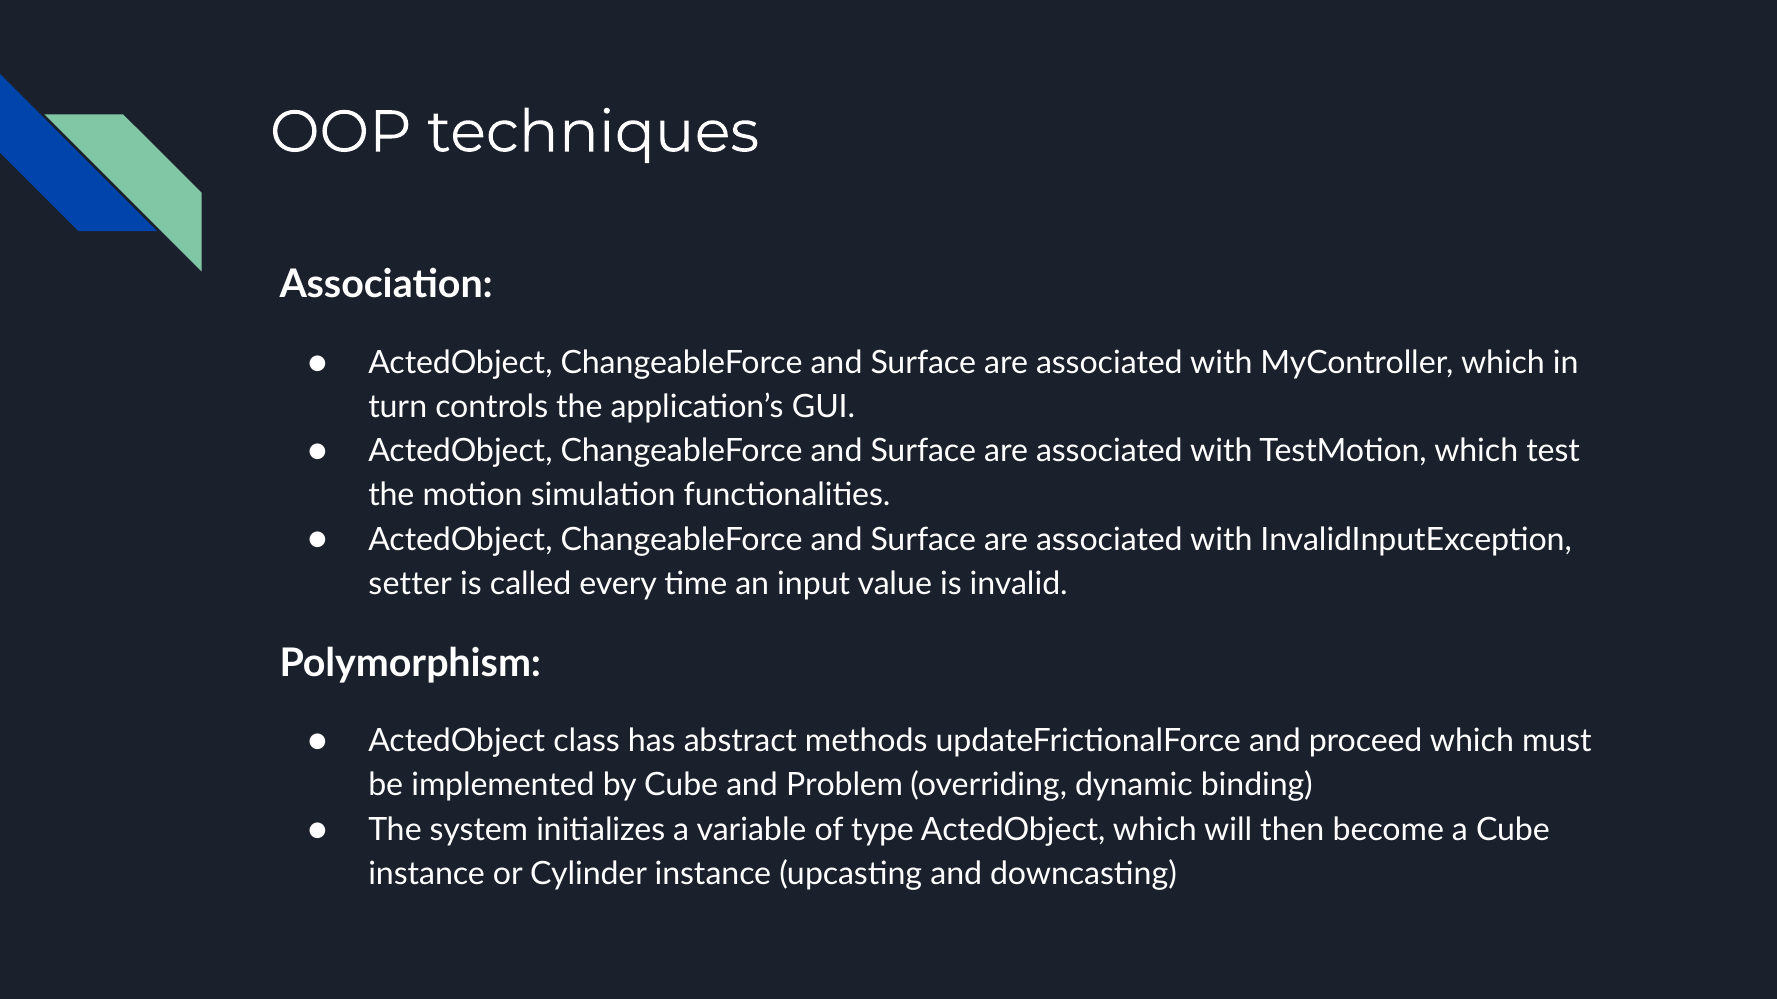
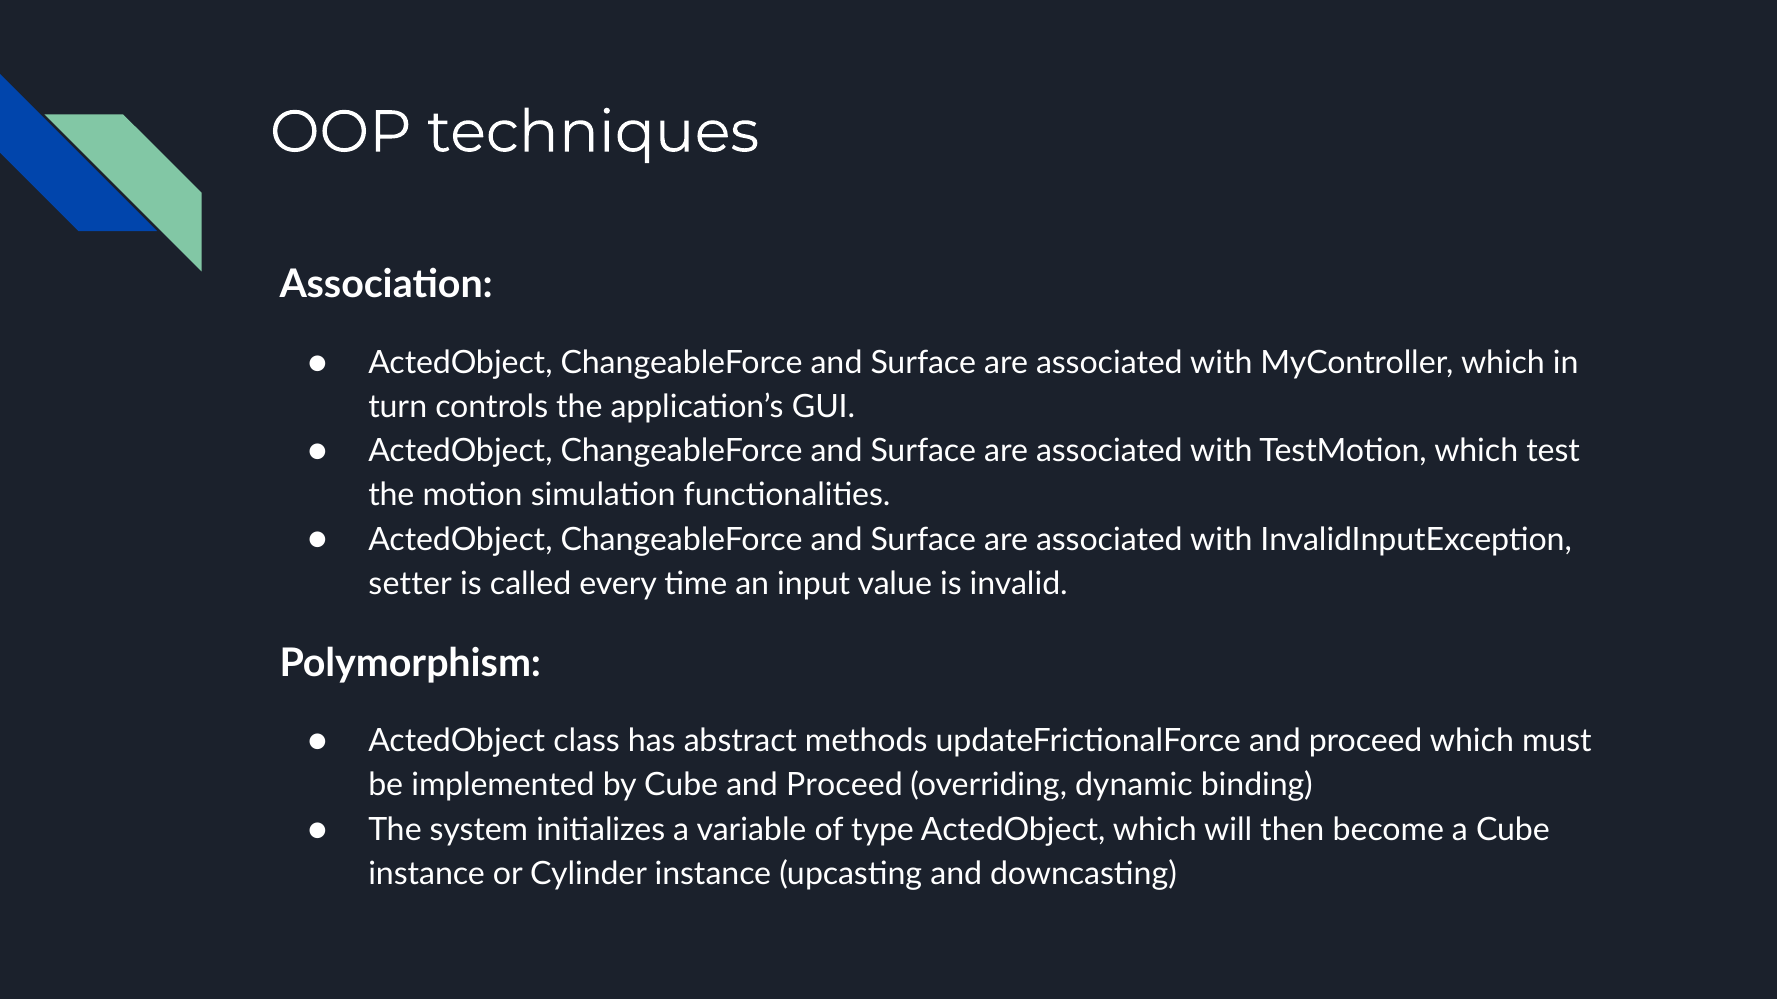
Cube and Problem: Problem -> Proceed
